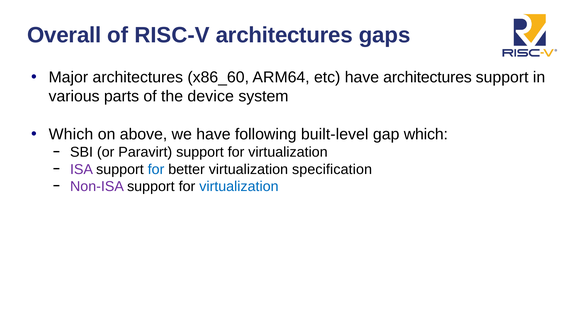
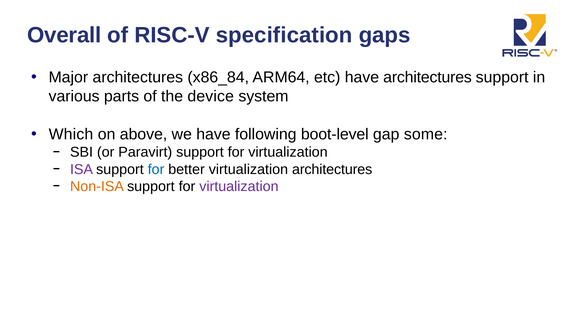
RISC-V architectures: architectures -> specification
x86_60: x86_60 -> x86_84
built-level: built-level -> boot-level
gap which: which -> some
virtualization specification: specification -> architectures
Non-ISA colour: purple -> orange
virtualization at (239, 187) colour: blue -> purple
